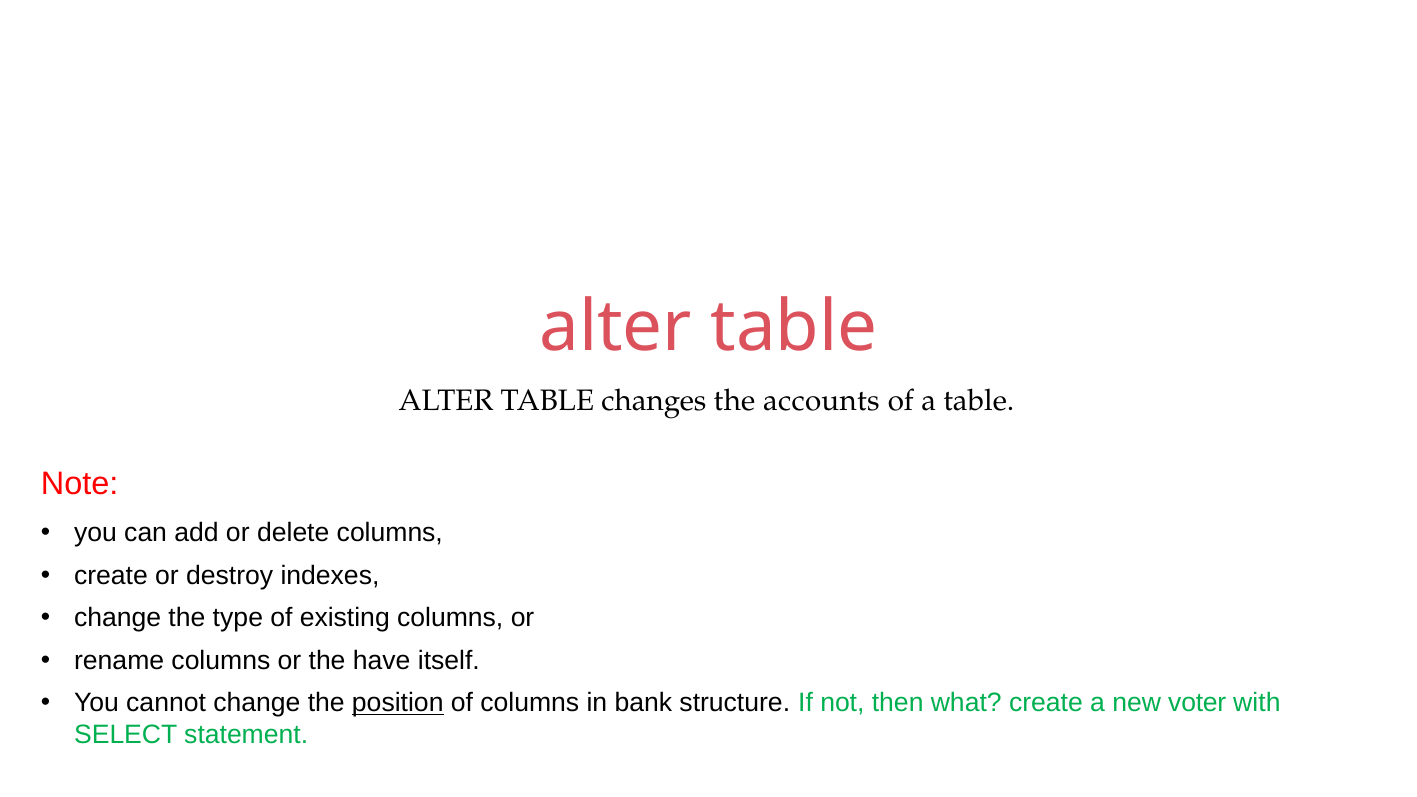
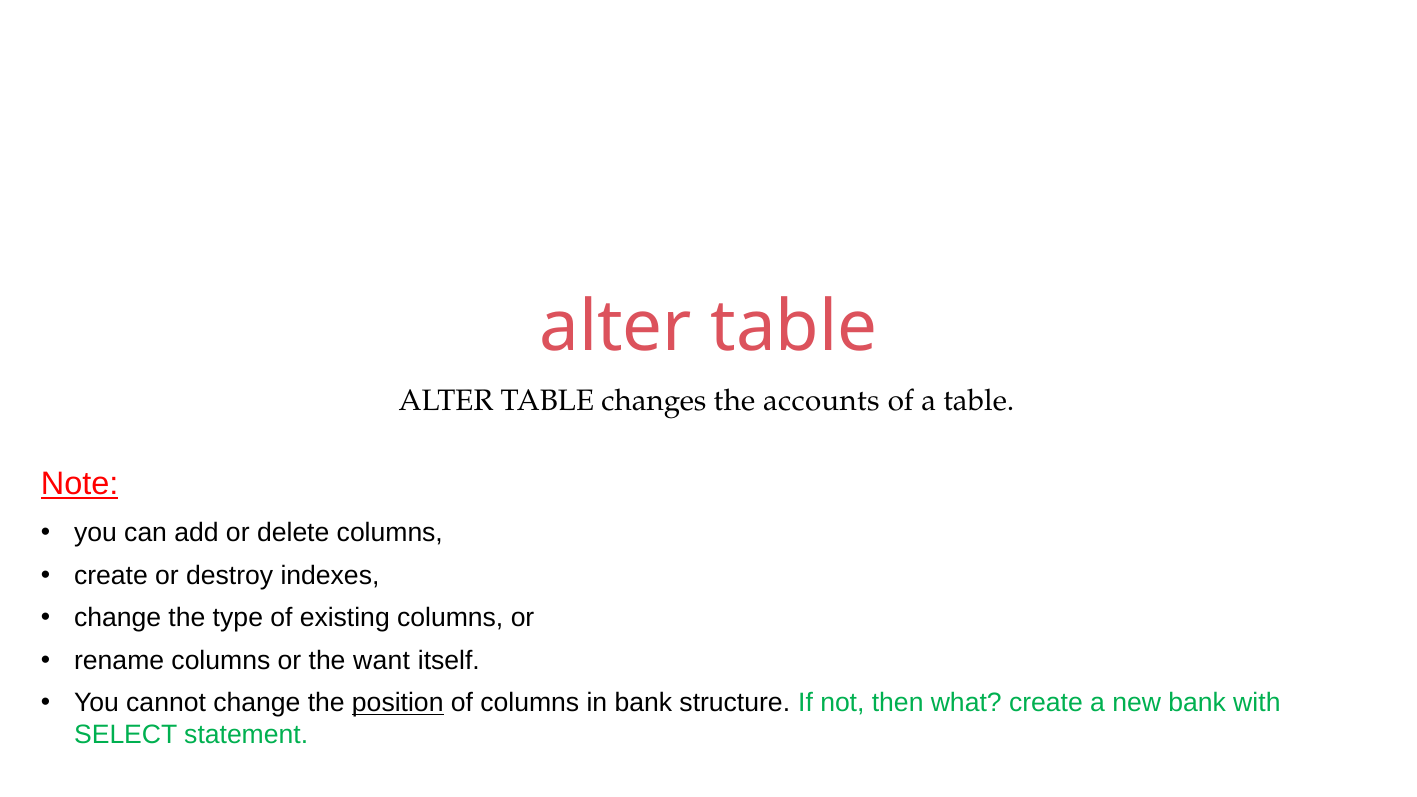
Note underline: none -> present
have: have -> want
new voter: voter -> bank
